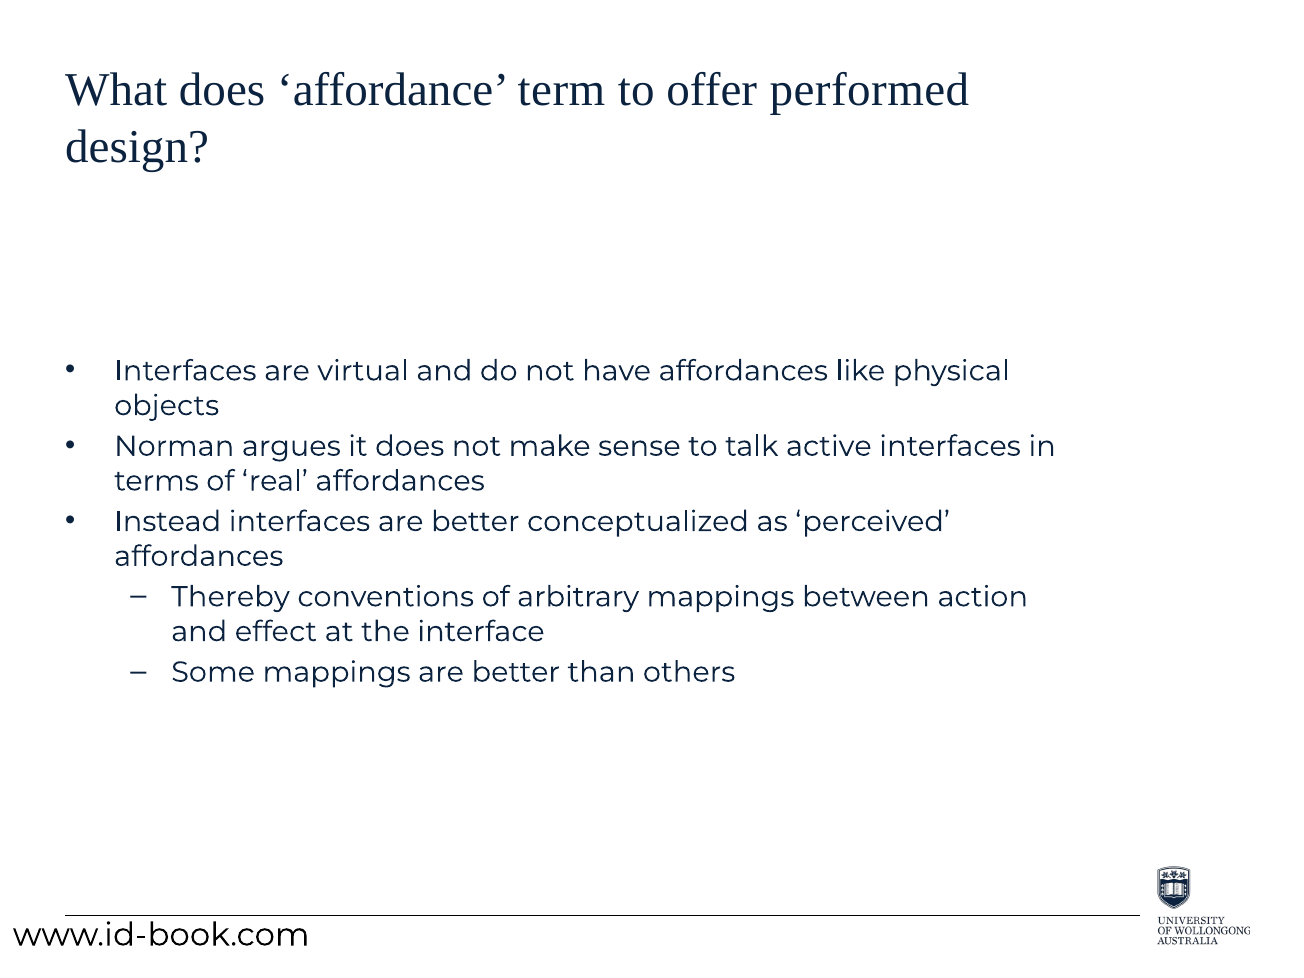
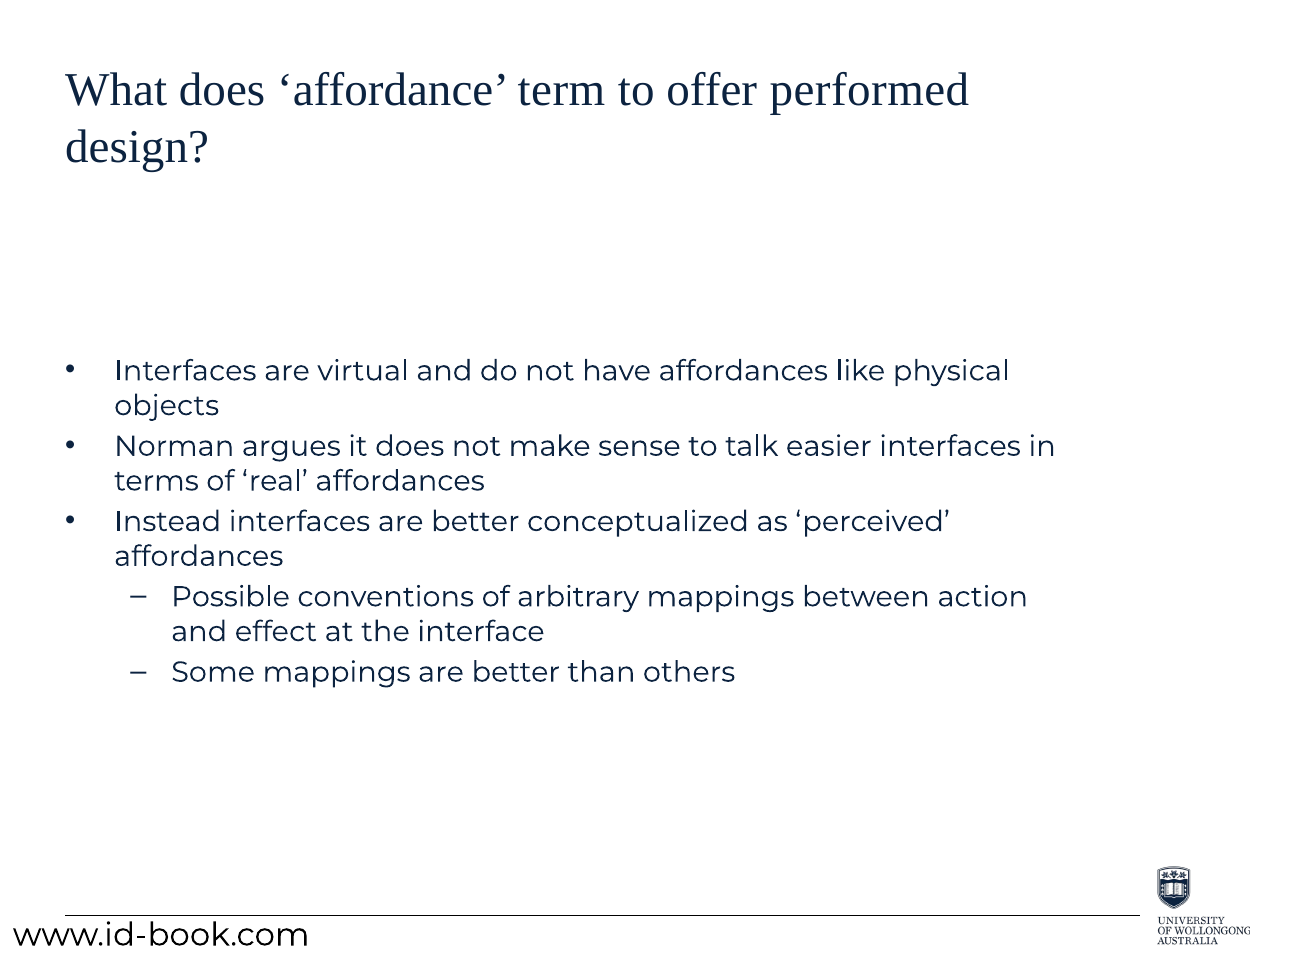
active: active -> easier
Thereby: Thereby -> Possible
